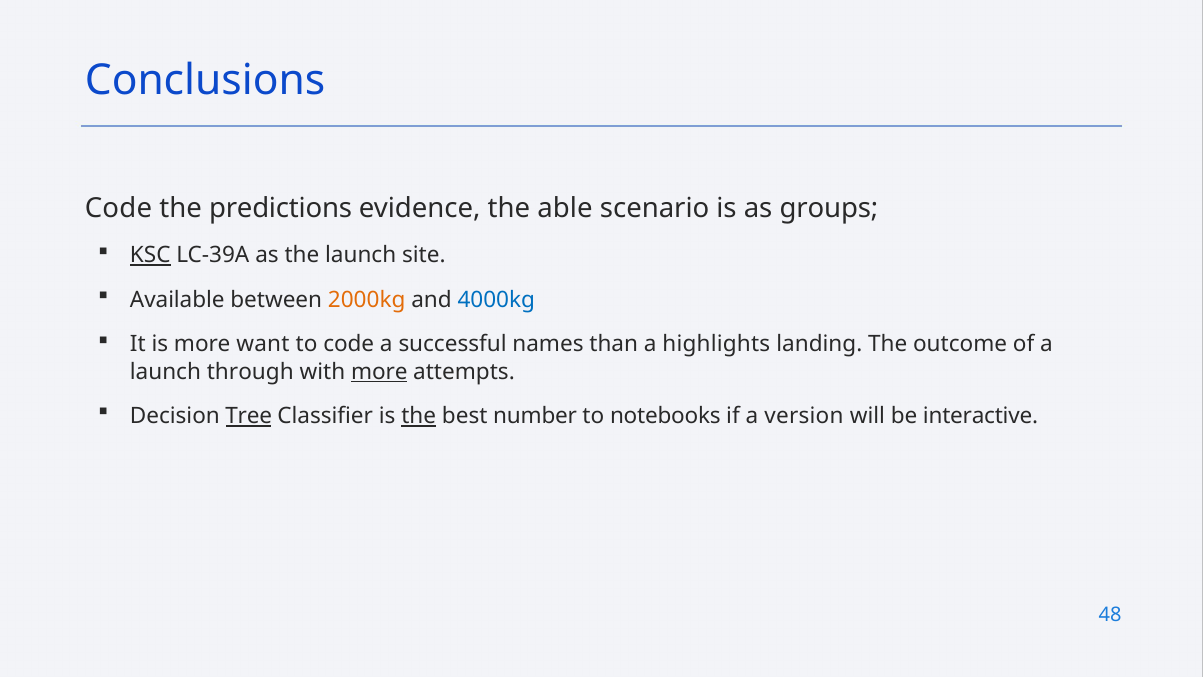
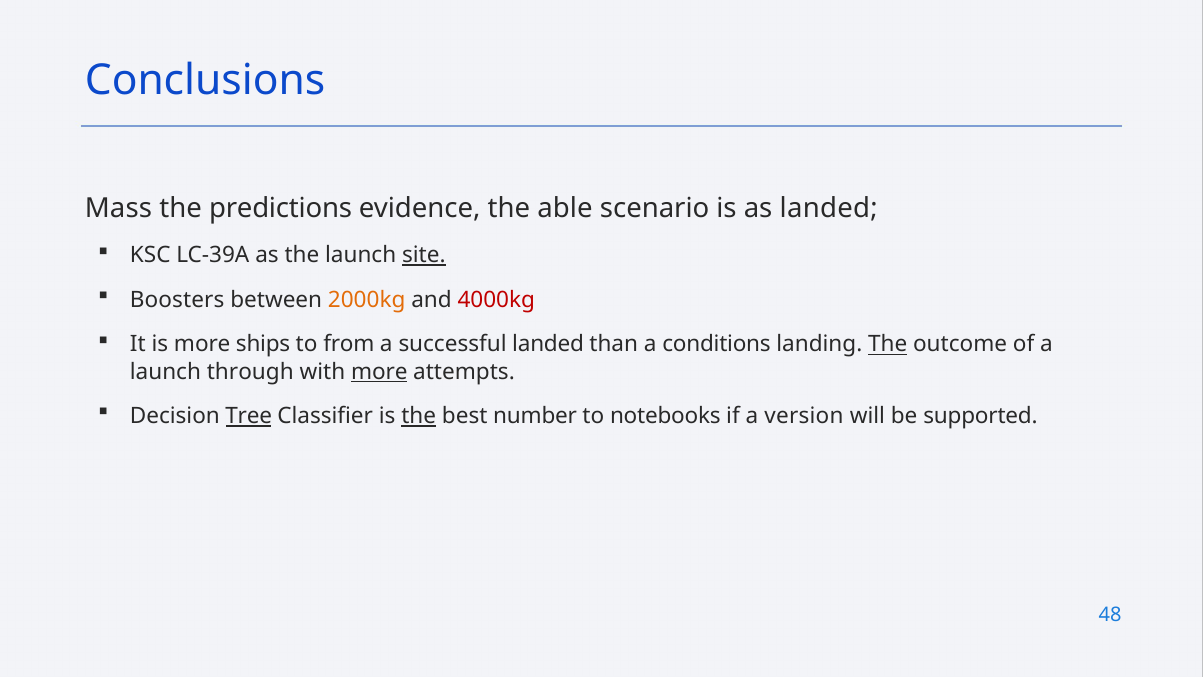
Code at (118, 208): Code -> Mass
as groups: groups -> landed
KSC underline: present -> none
site underline: none -> present
Available: Available -> Boosters
4000kg colour: blue -> red
want: want -> ships
to code: code -> from
successful names: names -> landed
highlights: highlights -> conditions
The at (888, 344) underline: none -> present
interactive: interactive -> supported
